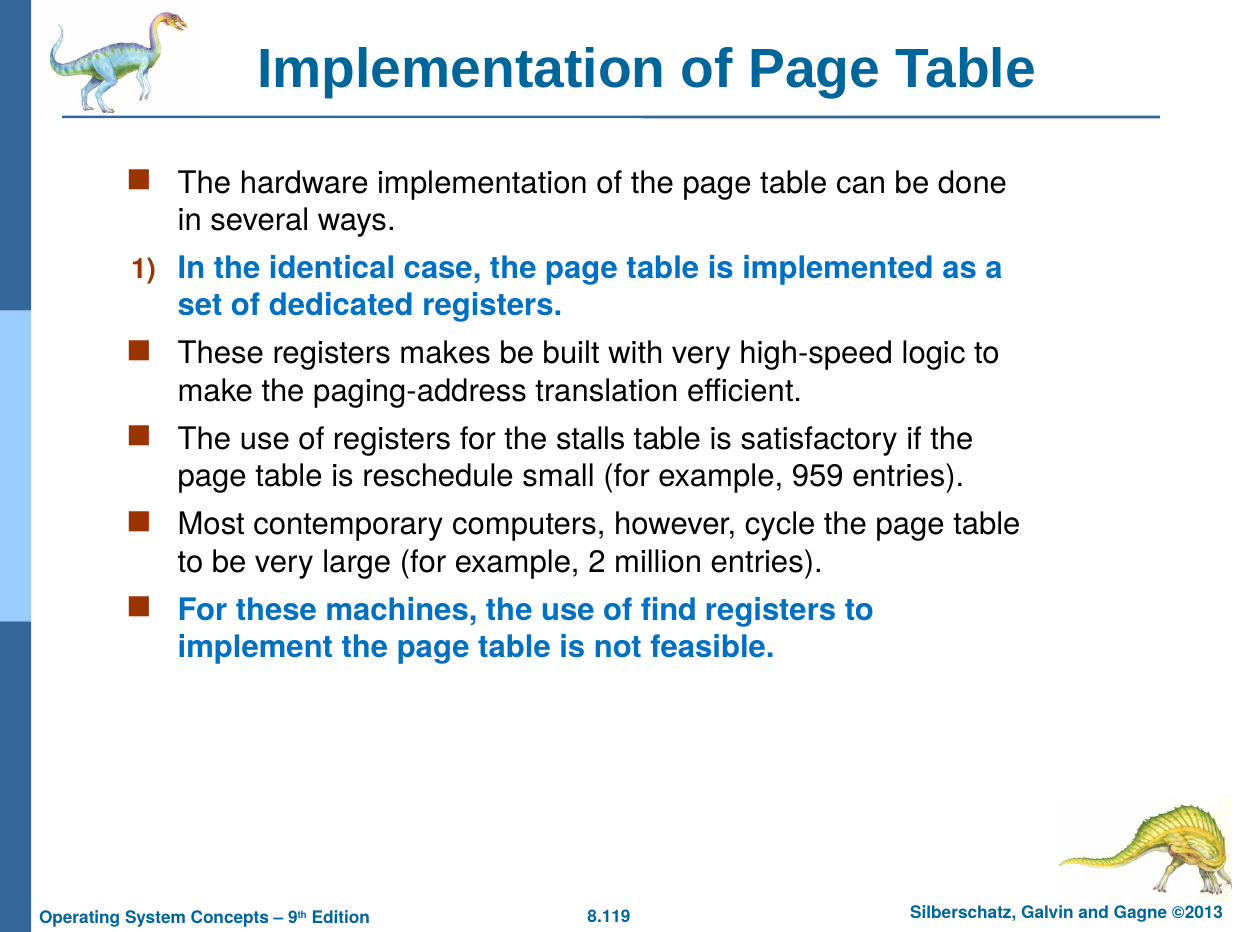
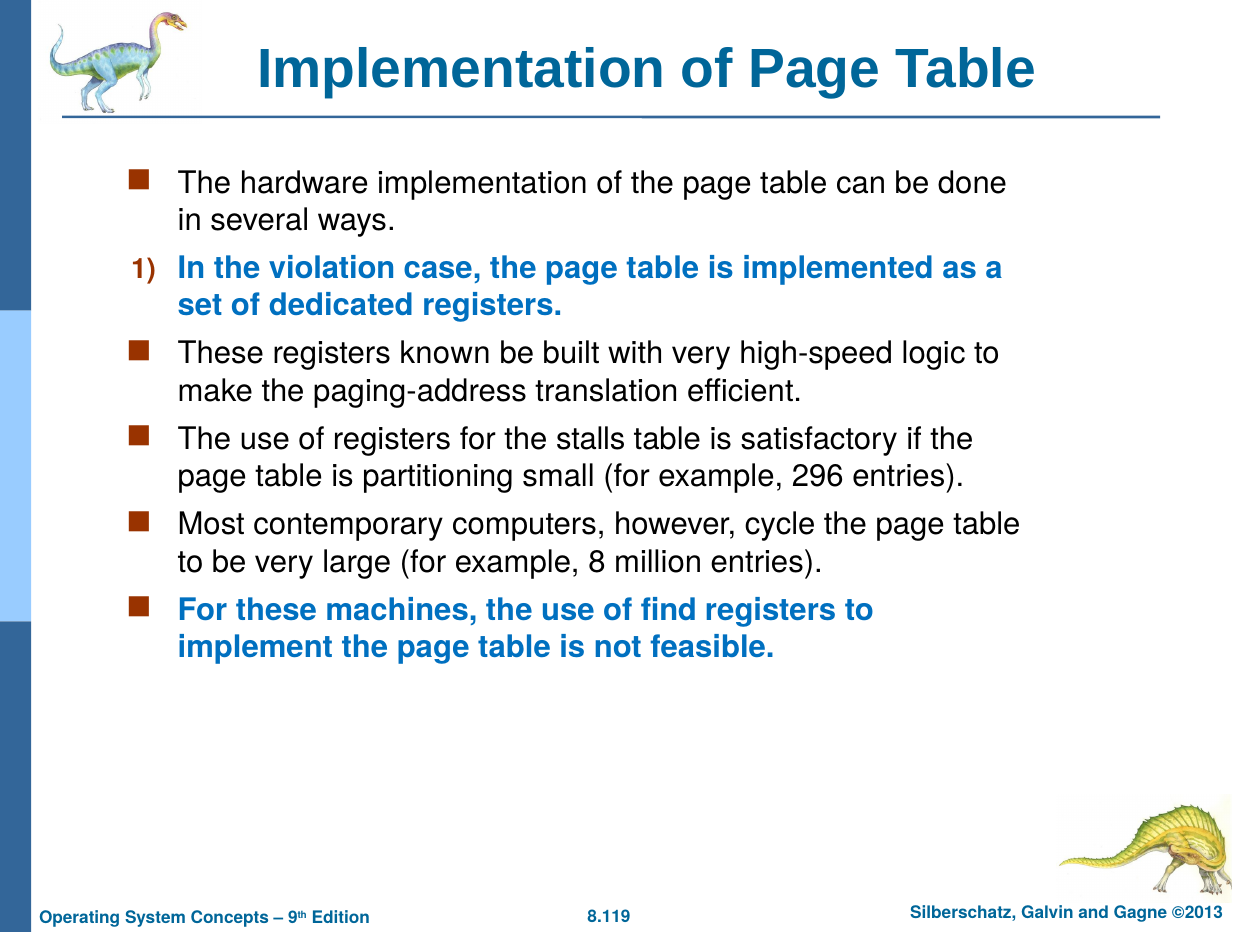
identical: identical -> violation
makes: makes -> known
reschedule: reschedule -> partitioning
959: 959 -> 296
2: 2 -> 8
